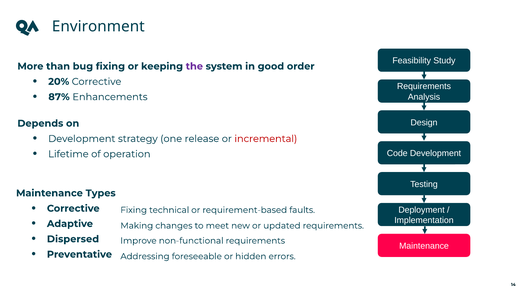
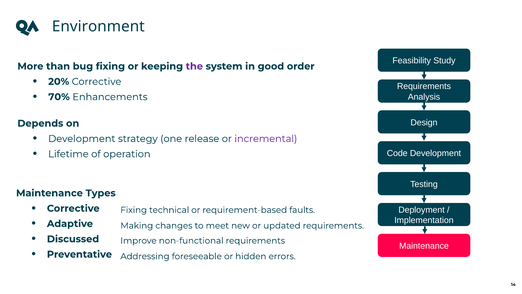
87%: 87% -> 70%
incremental colour: red -> purple
Dispersed: Dispersed -> Discussed
